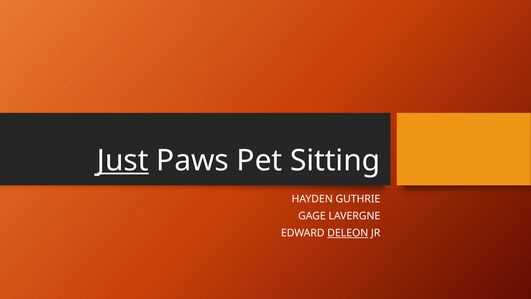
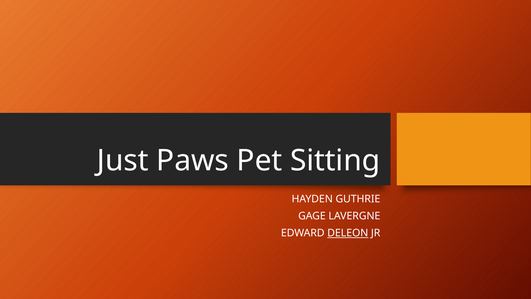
Just underline: present -> none
